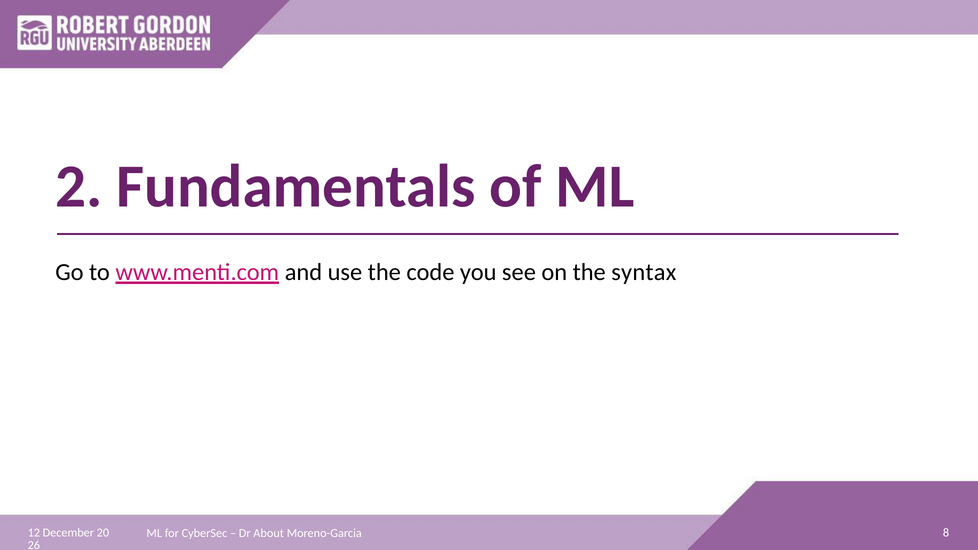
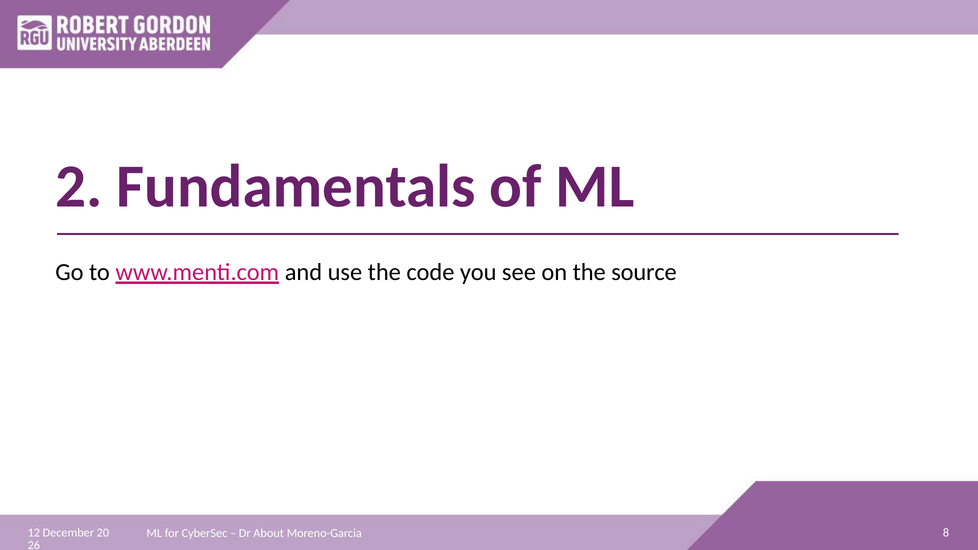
syntax: syntax -> source
